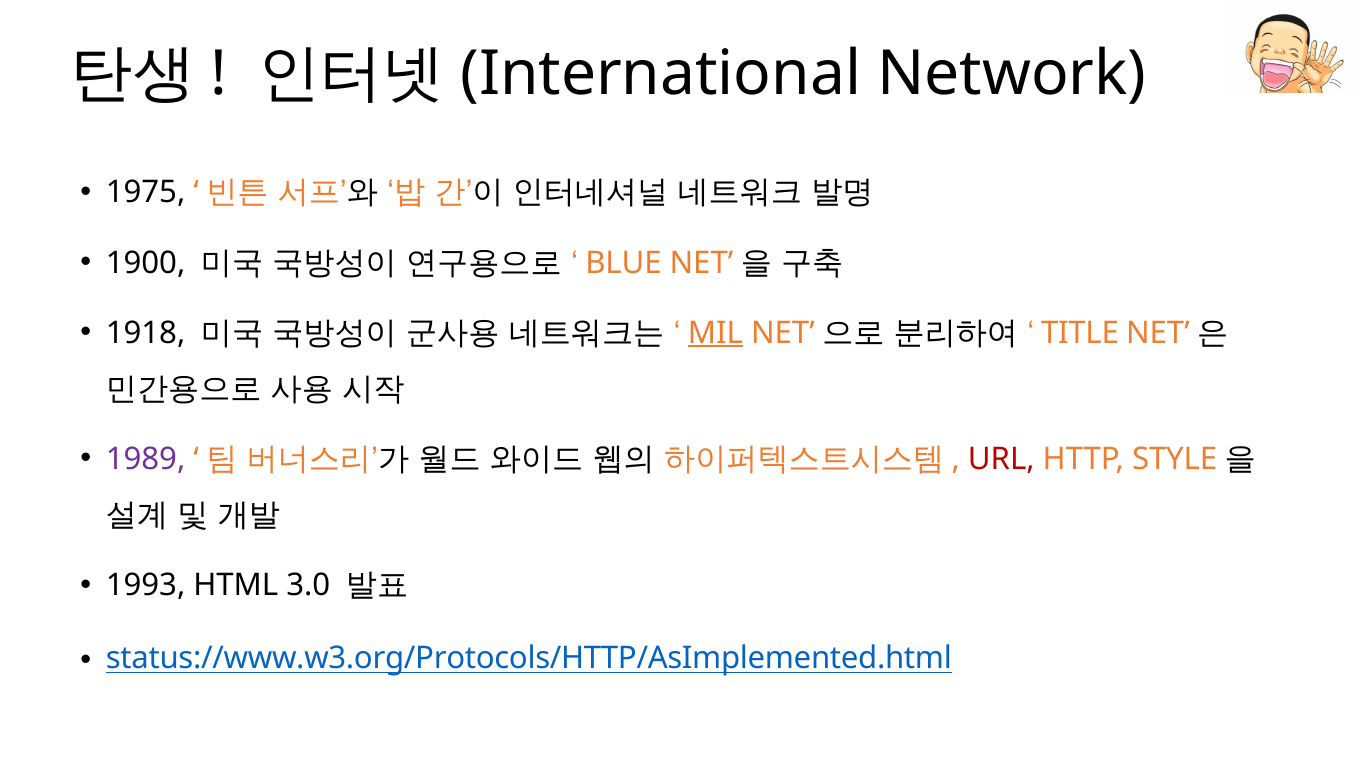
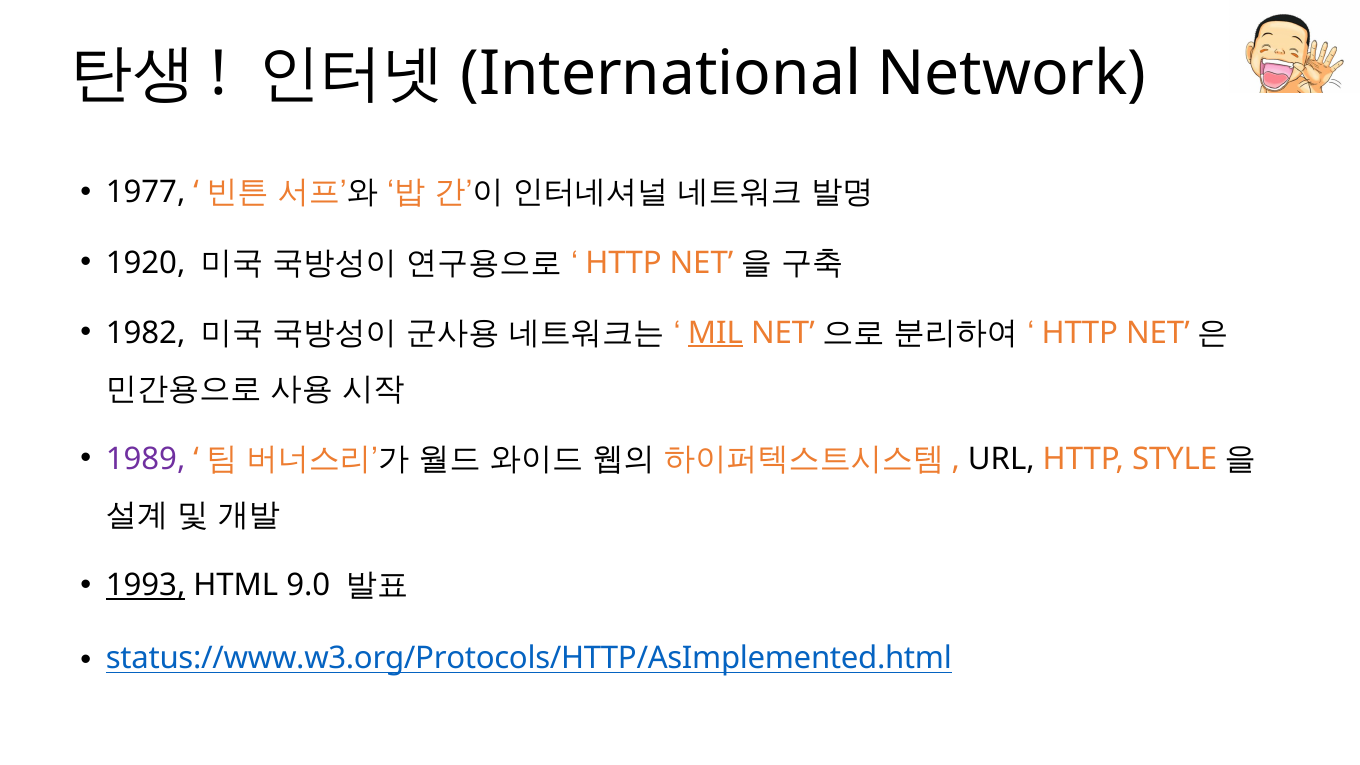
1975: 1975 -> 1977
1900: 1900 -> 1920
BLUE at (623, 263): BLUE -> HTTP
1918: 1918 -> 1982
TITLE at (1080, 333): TITLE -> HTTP
URL colour: red -> black
1993 underline: none -> present
3.0: 3.0 -> 9.0
